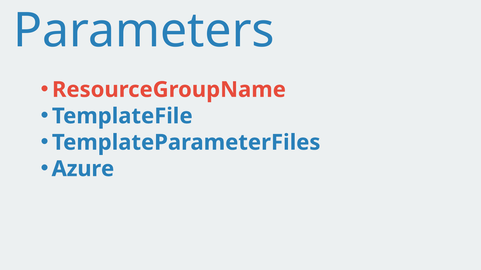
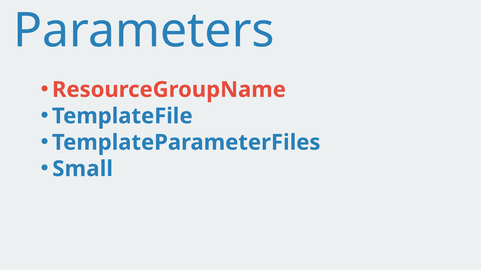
Azure: Azure -> Small
